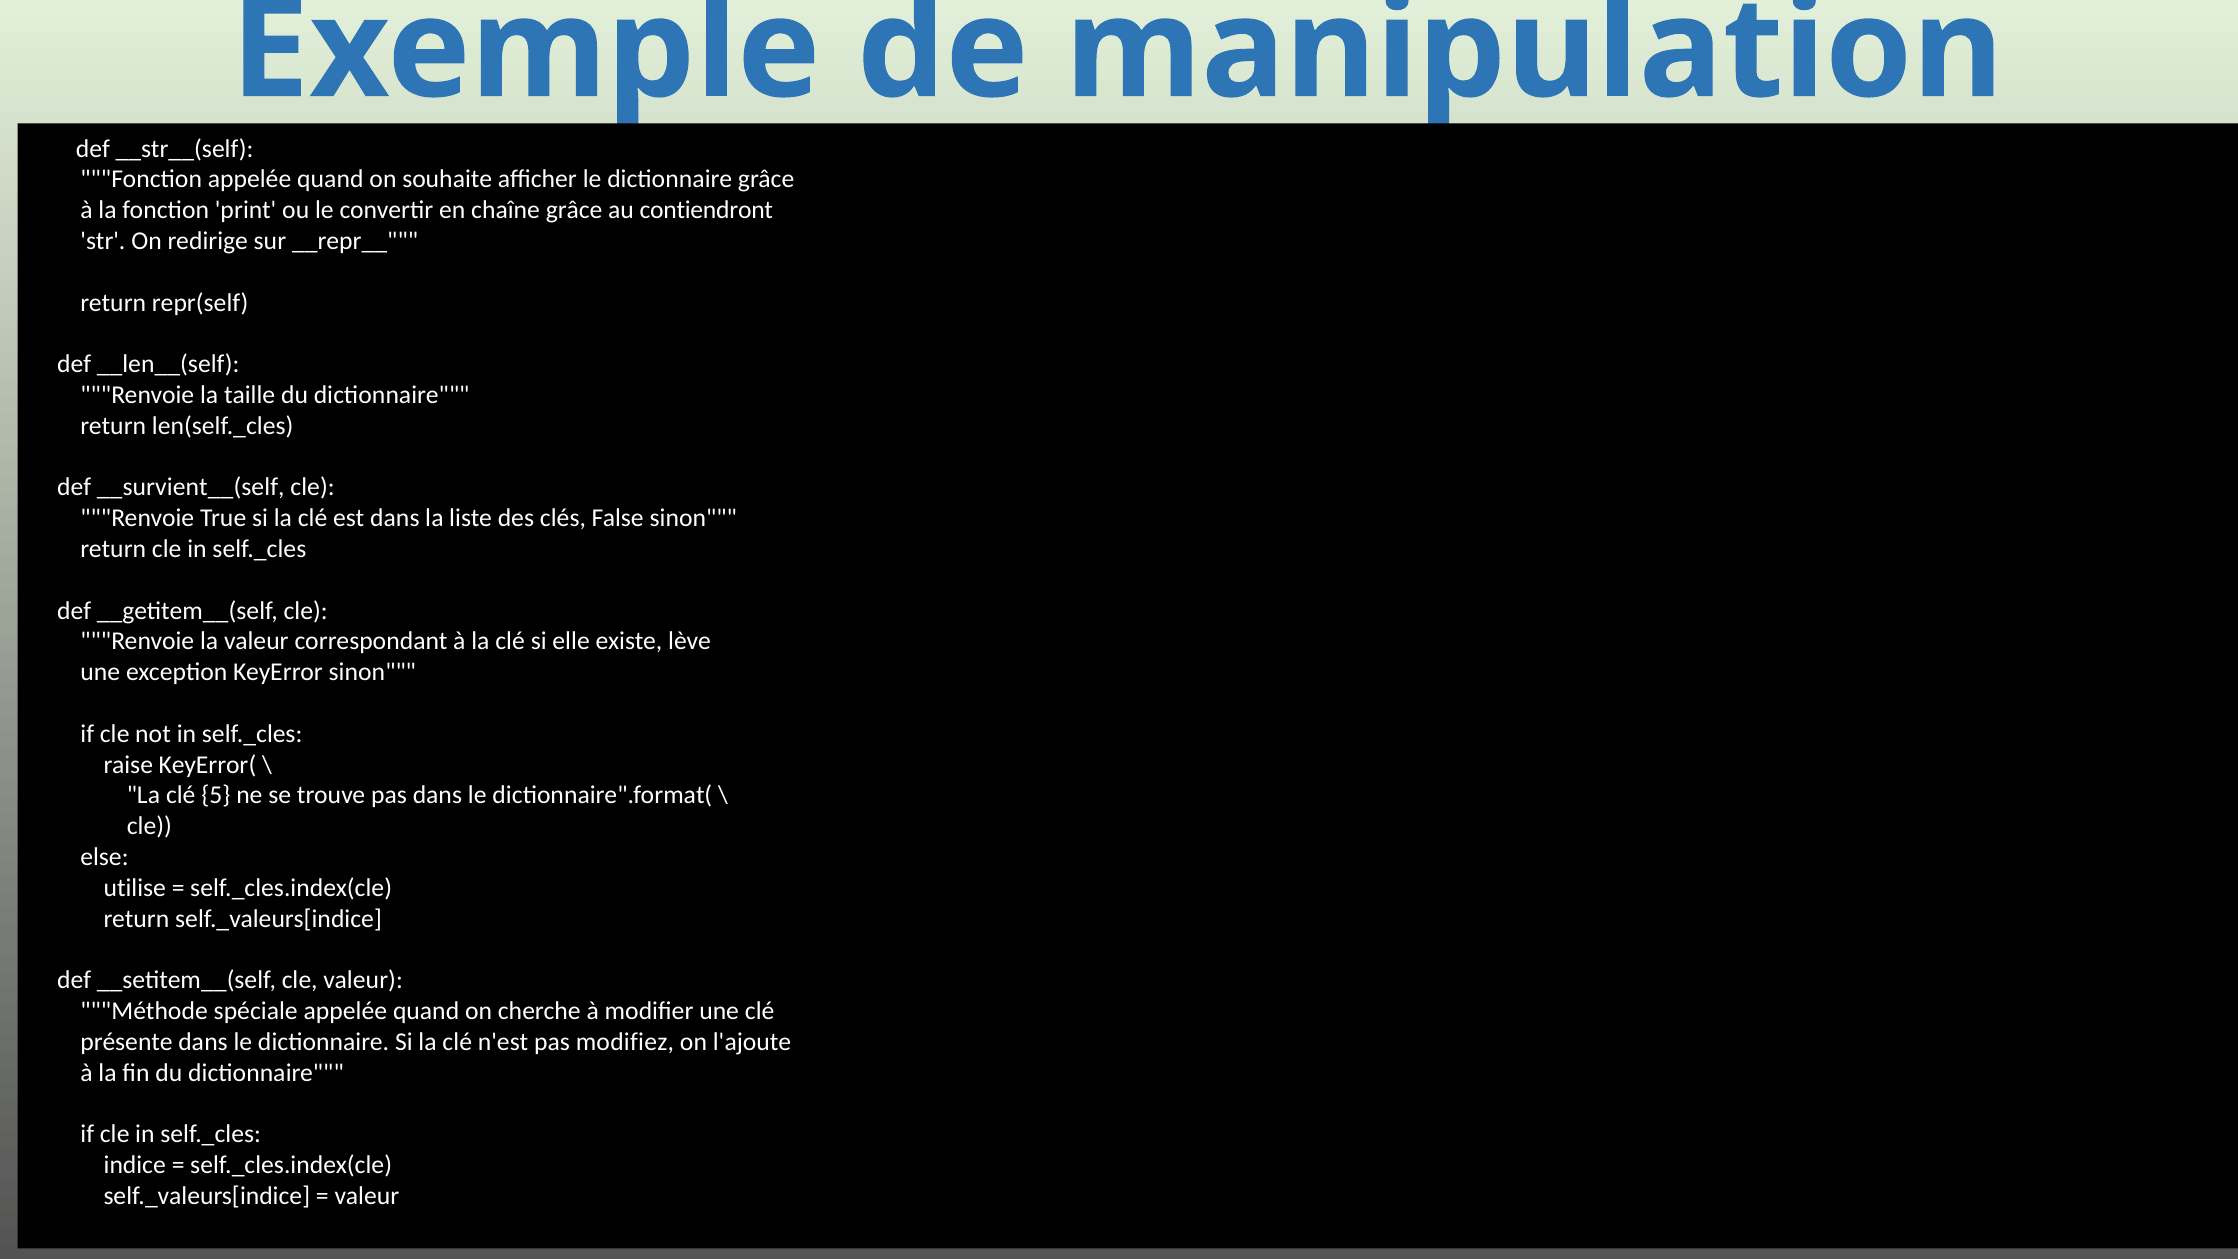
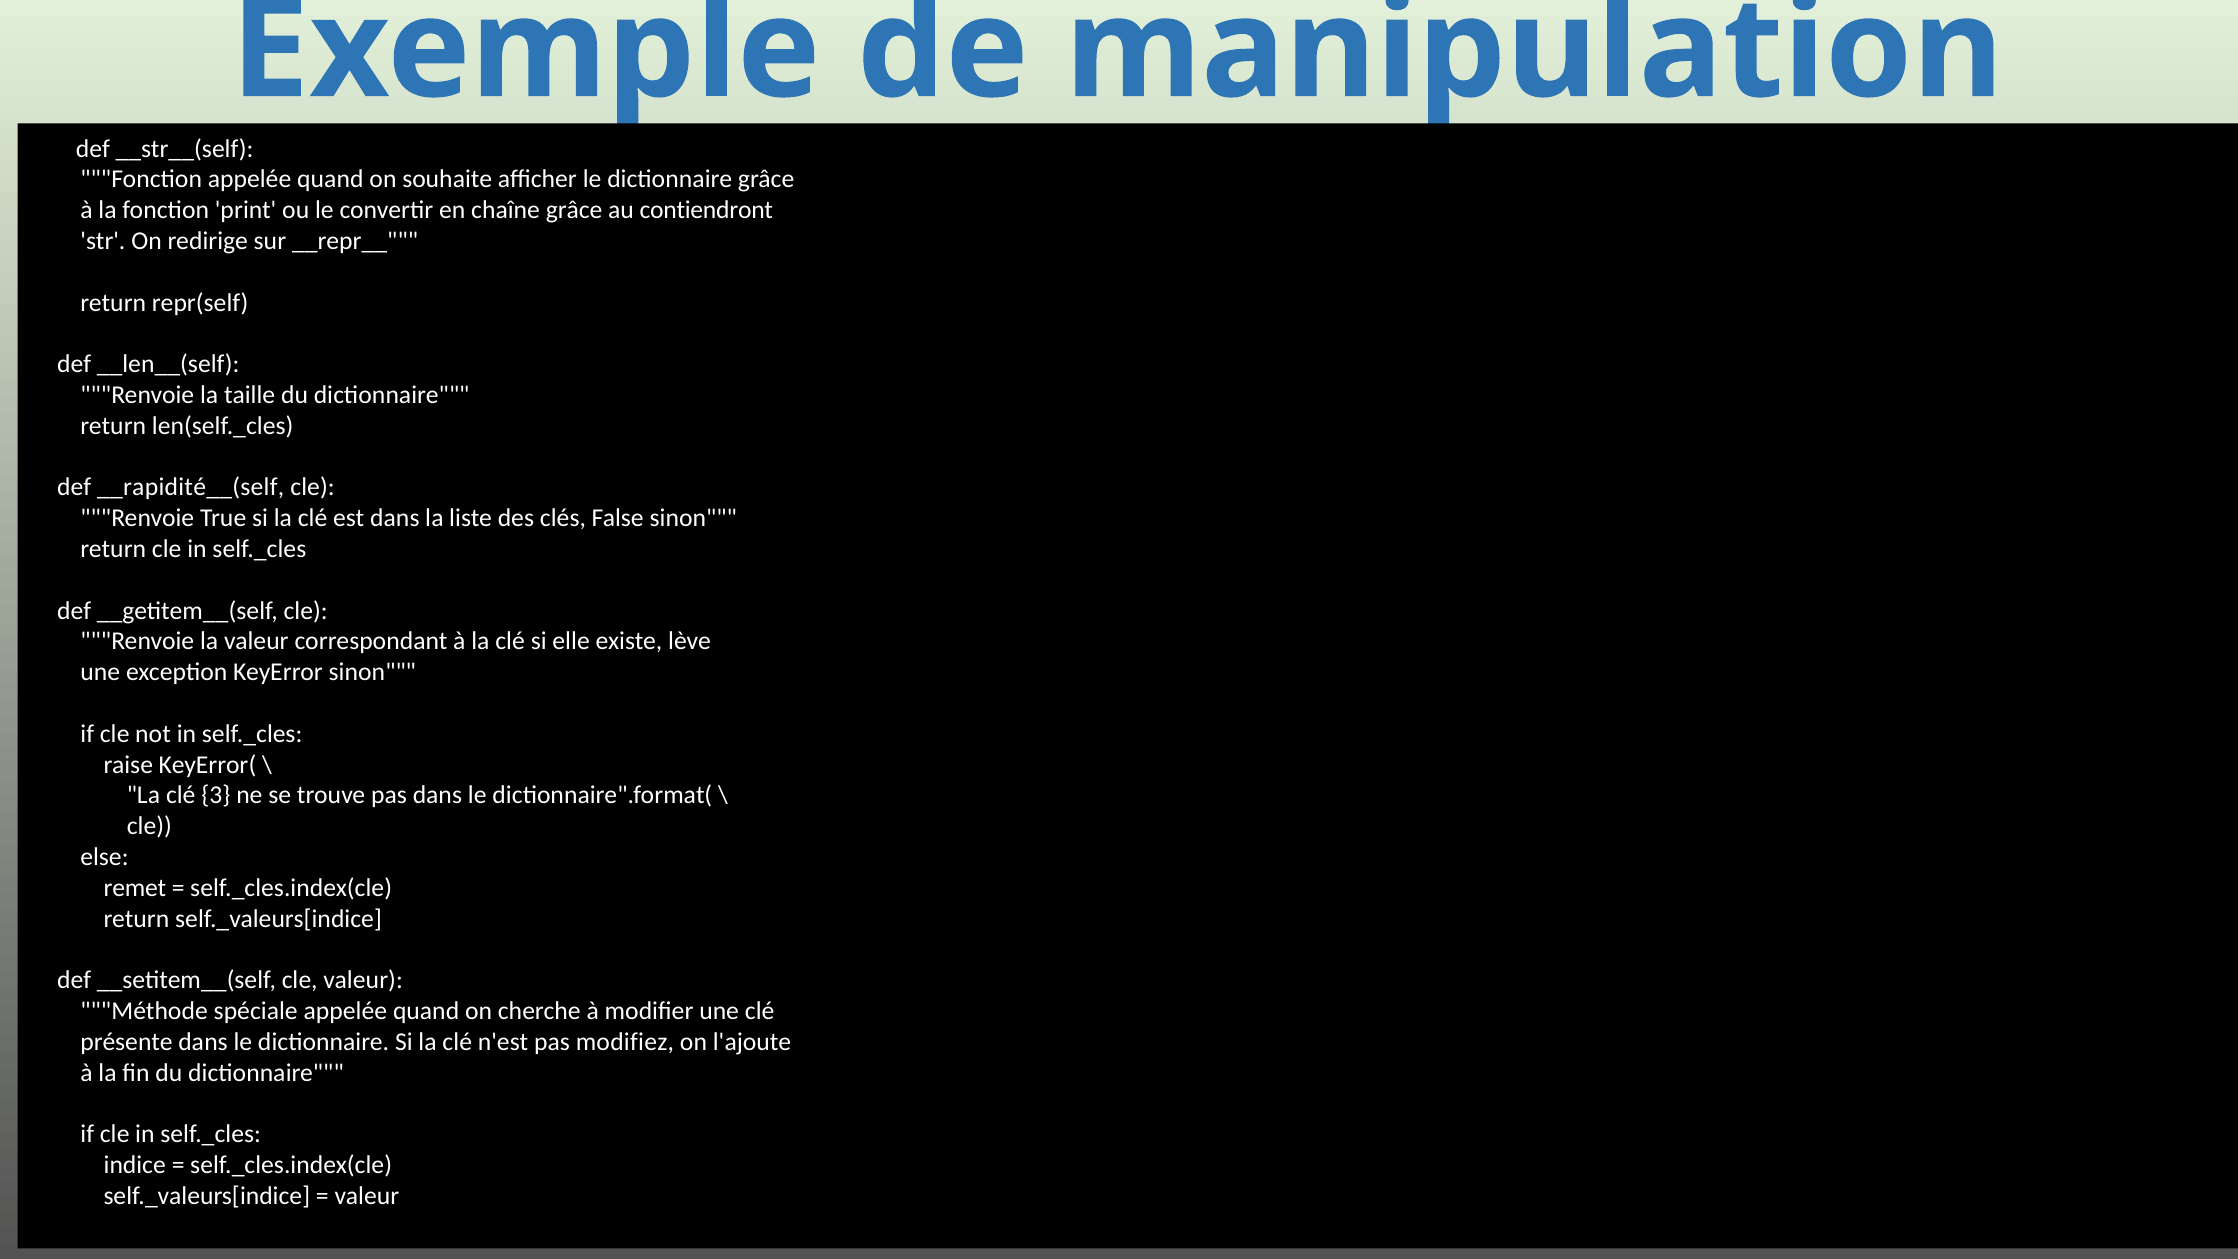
__survient__(self: __survient__(self -> __rapidité__(self
5: 5 -> 3
utilise: utilise -> remet
